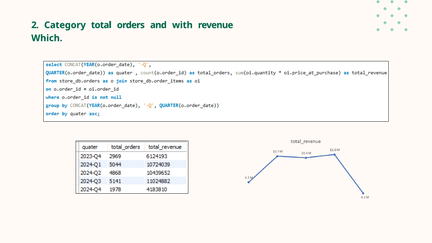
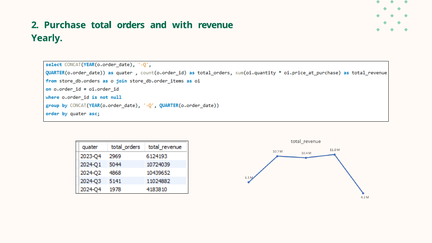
Category: Category -> Purchase
Which: Which -> Yearly
